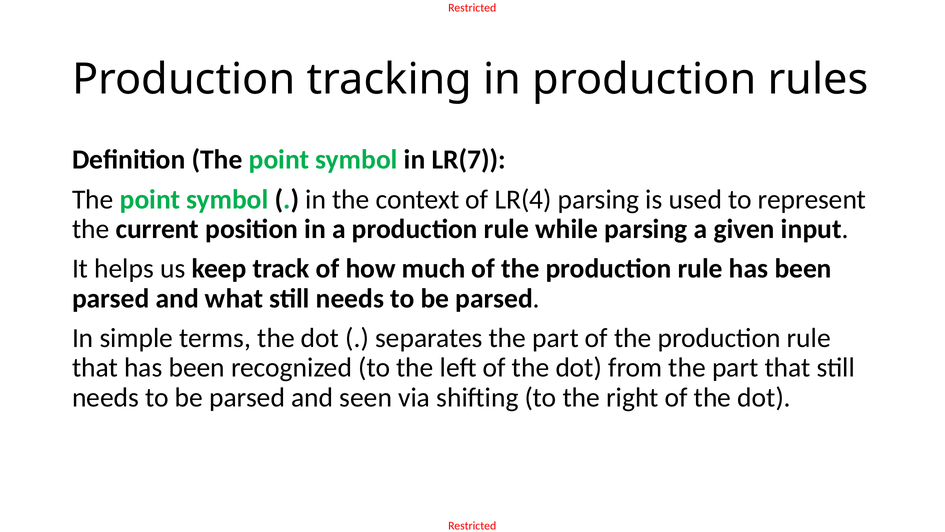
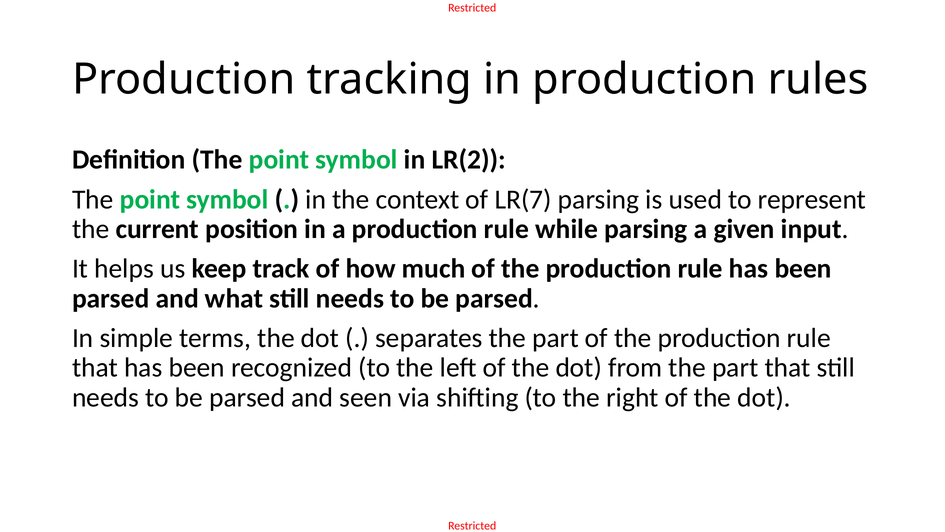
LR(7: LR(7 -> LR(2
LR(4: LR(4 -> LR(7
